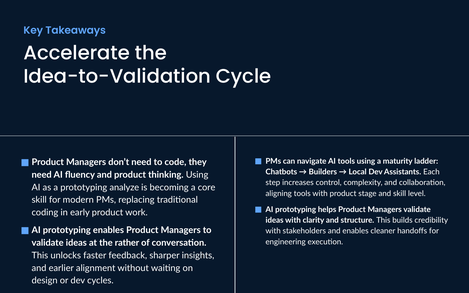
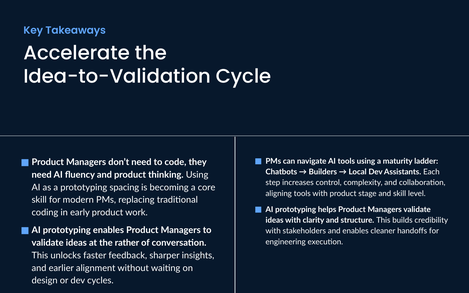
analyze: analyze -> spacing
